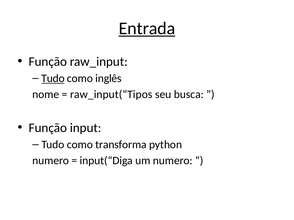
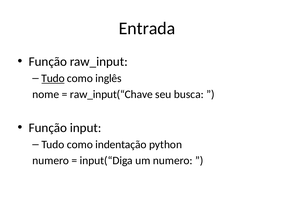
Entrada underline: present -> none
raw_input(“Tipos: raw_input(“Tipos -> raw_input(“Chave
transforma: transforma -> indentação
